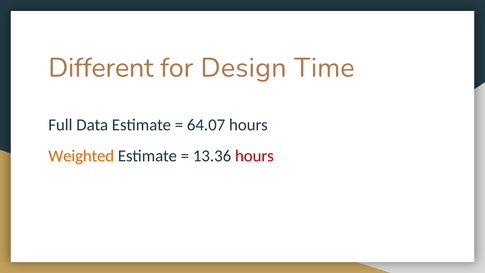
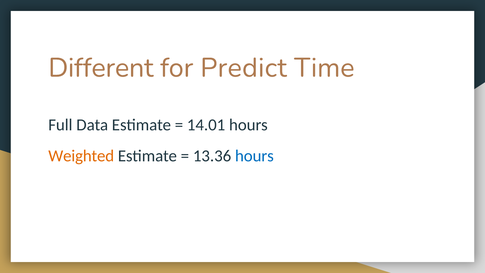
Design: Design -> Predict
64.07: 64.07 -> 14.01
hours at (254, 156) colour: red -> blue
